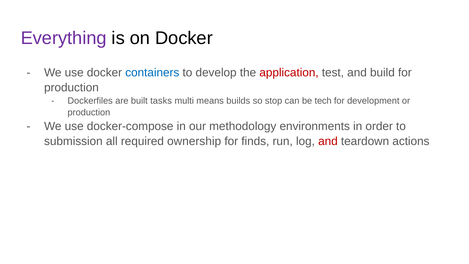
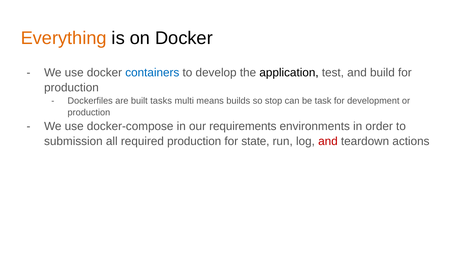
Everything colour: purple -> orange
application colour: red -> black
tech: tech -> task
methodology: methodology -> requirements
required ownership: ownership -> production
finds: finds -> state
